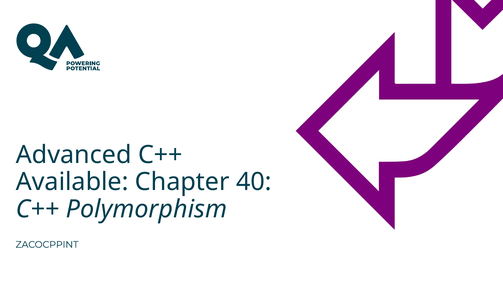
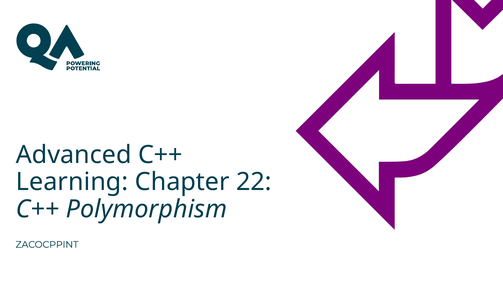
Available: Available -> Learning
40: 40 -> 22
